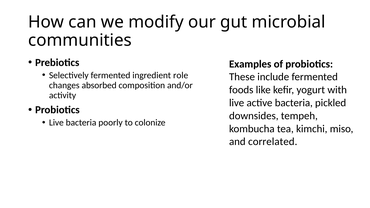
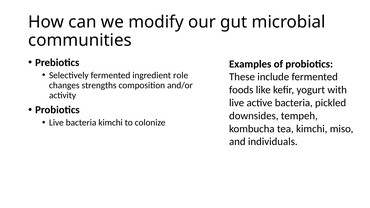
absorbed: absorbed -> strengths
bacteria poorly: poorly -> kimchi
correlated: correlated -> individuals
